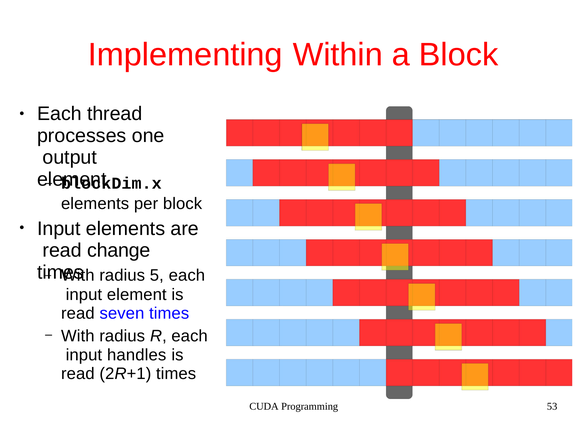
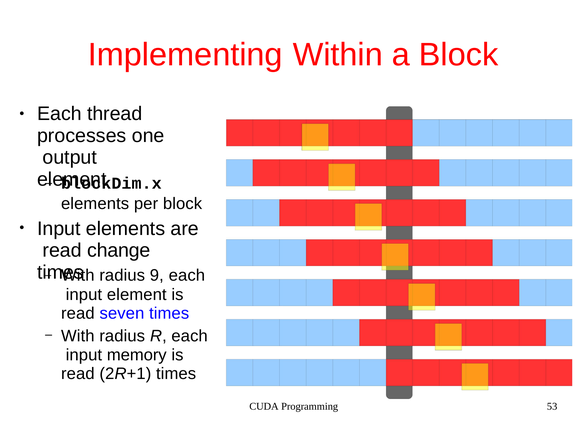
5: 5 -> 9
handles: handles -> memory
